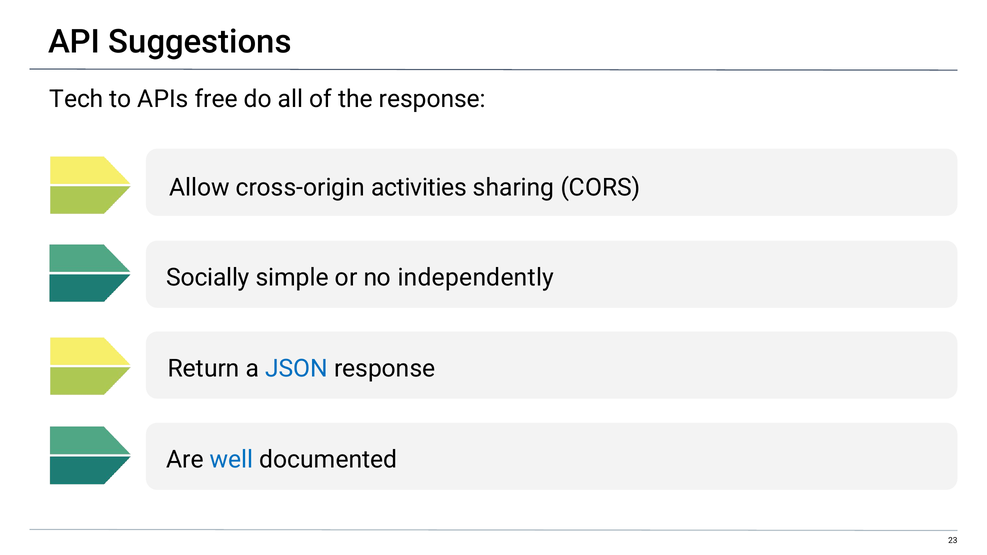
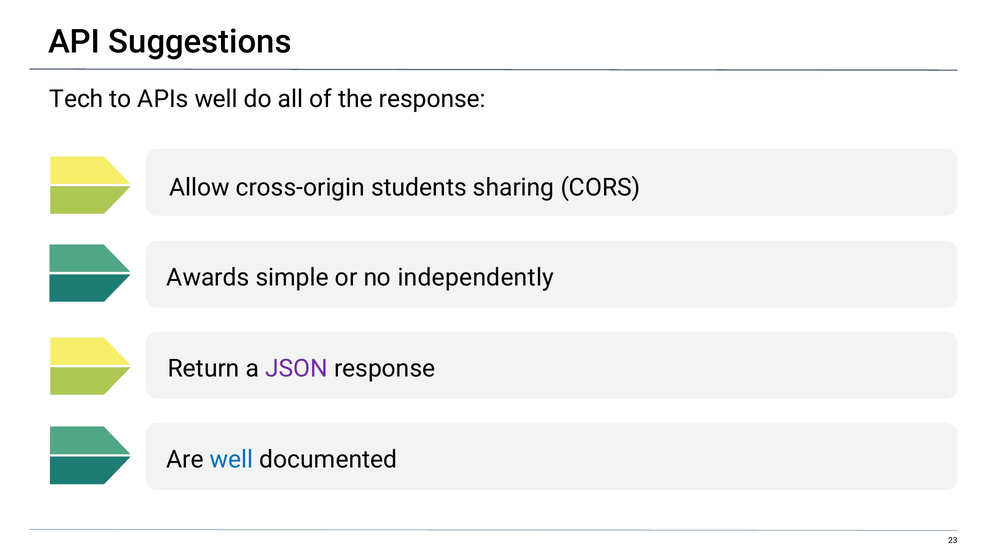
APIs free: free -> well
activities: activities -> students
Socially: Socially -> Awards
JSON colour: blue -> purple
